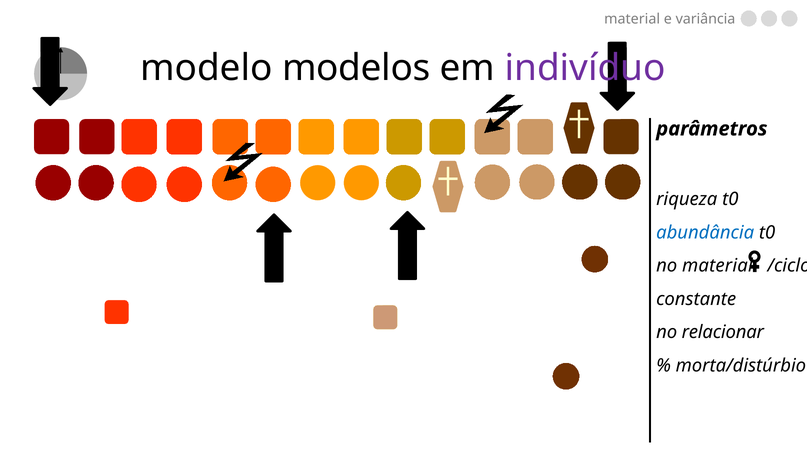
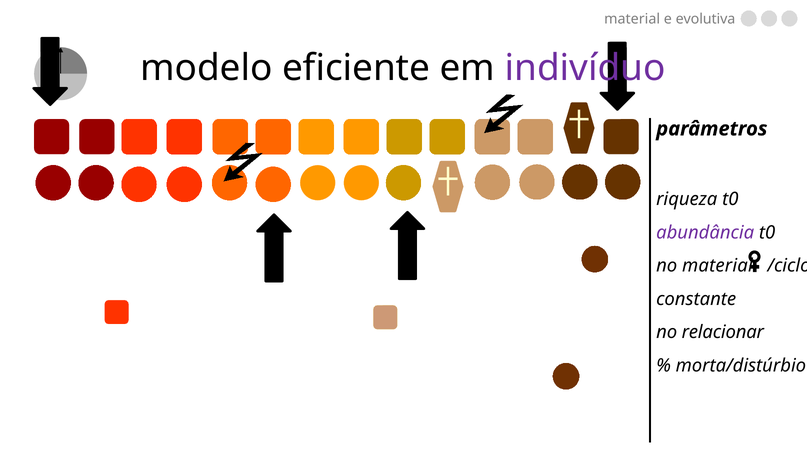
variância: variância -> evolutiva
modelos: modelos -> eficiente
abundância colour: blue -> purple
